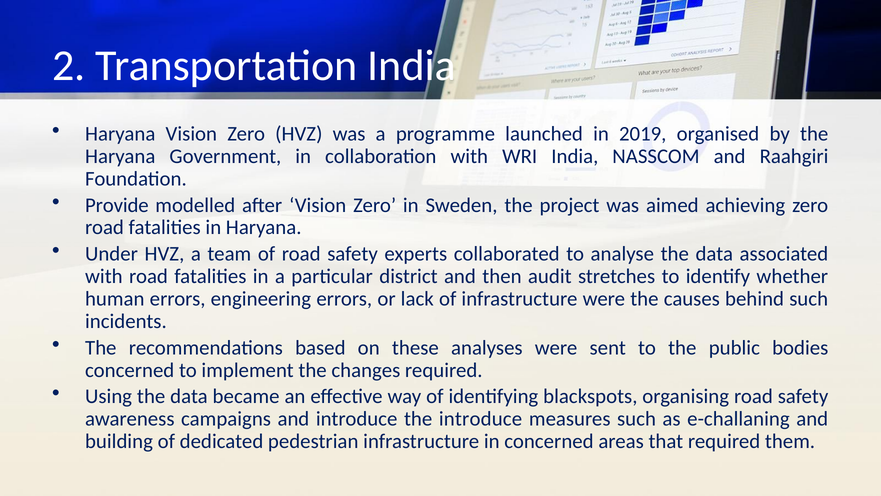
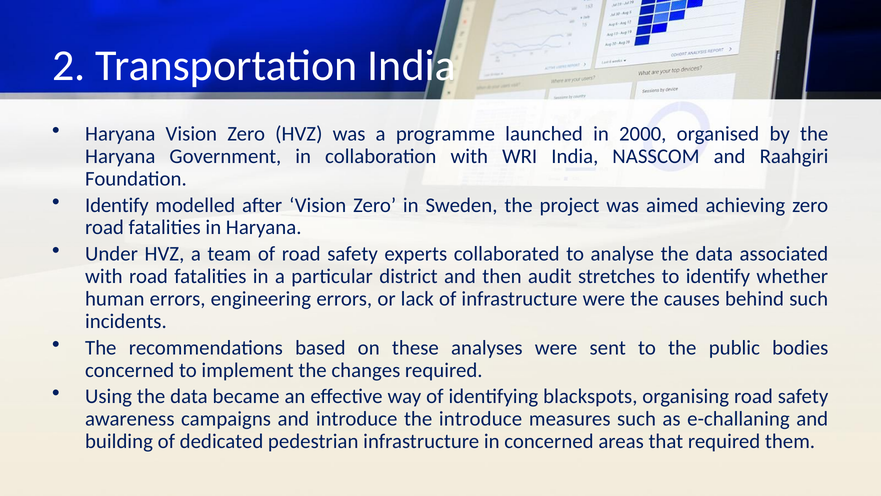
2019: 2019 -> 2000
Provide at (117, 205): Provide -> Identify
